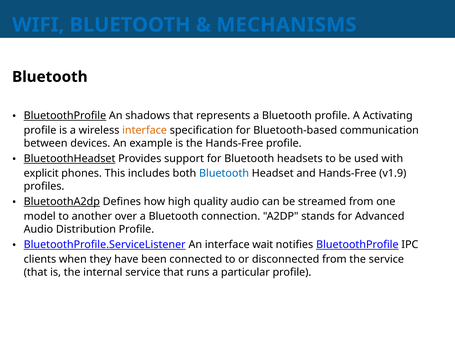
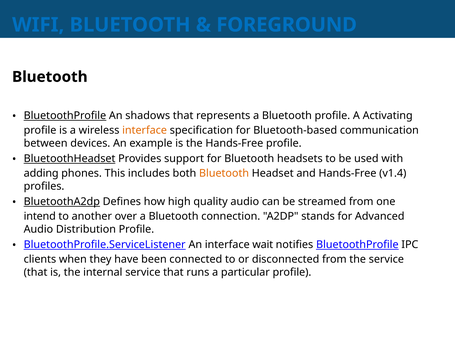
MECHANISMS: MECHANISMS -> FOREGROUND
explicit: explicit -> adding
Bluetooth at (224, 173) colour: blue -> orange
v1.9: v1.9 -> v1.4
model: model -> intend
